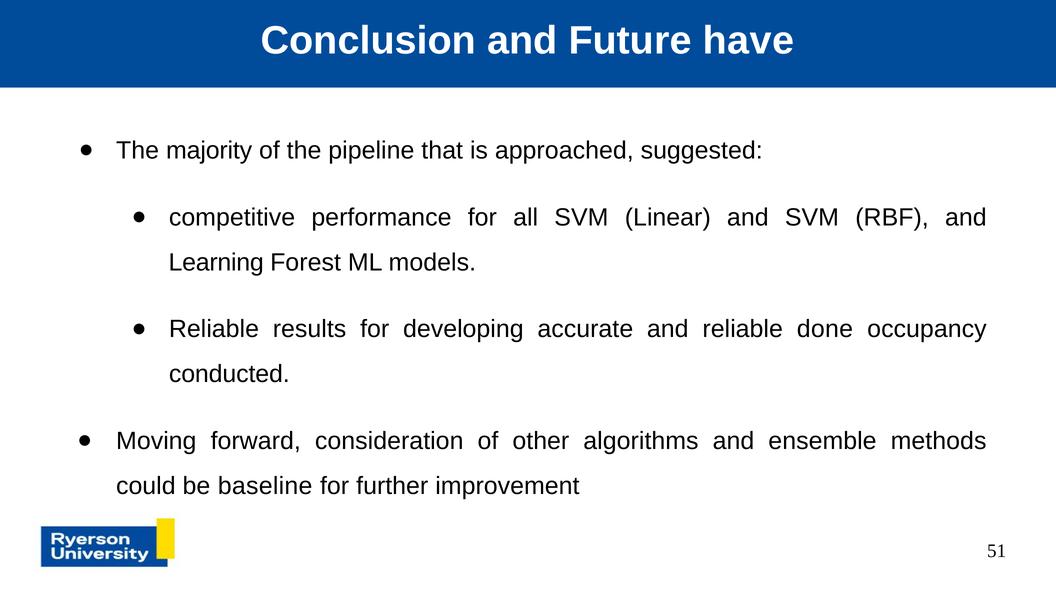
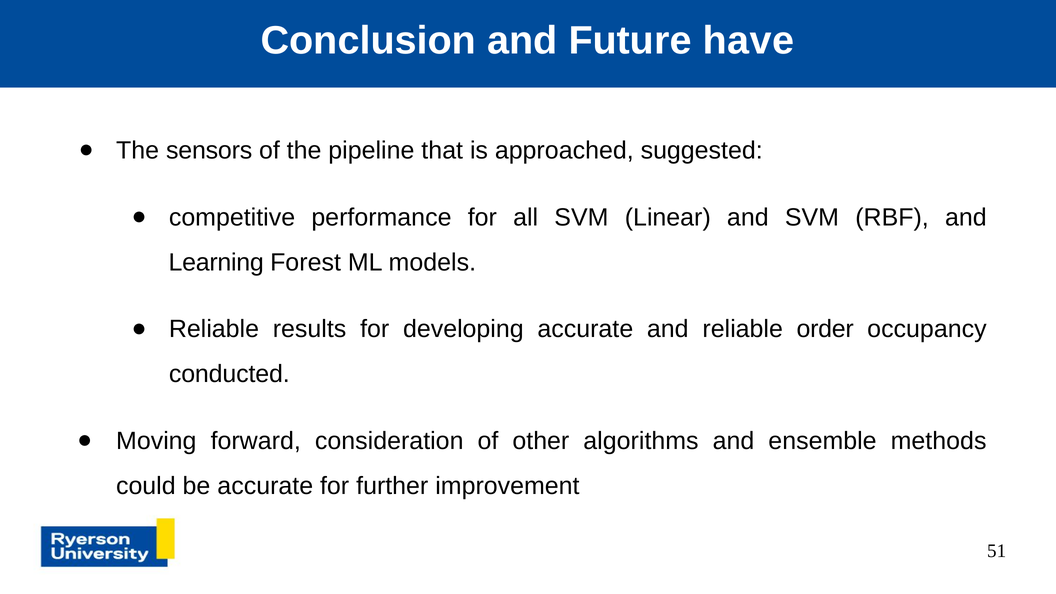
majority: majority -> sensors
done: done -> order
be baseline: baseline -> accurate
